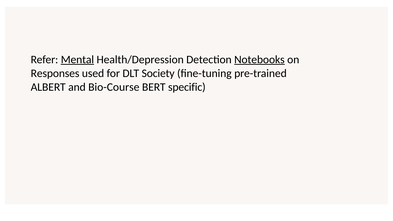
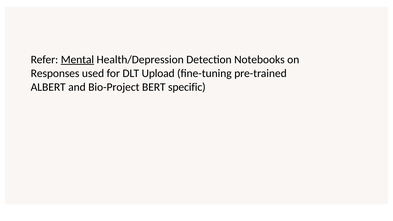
Notebooks underline: present -> none
Society: Society -> Upload
Bio-Course: Bio-Course -> Bio-Project
